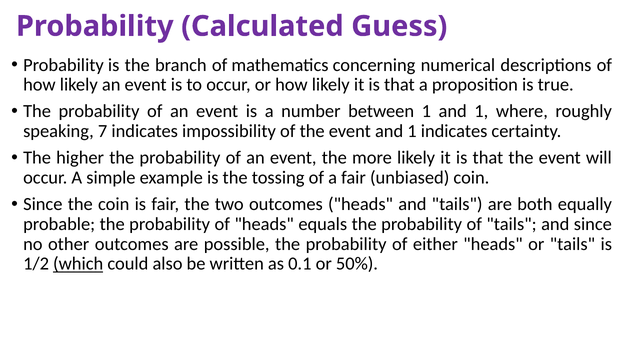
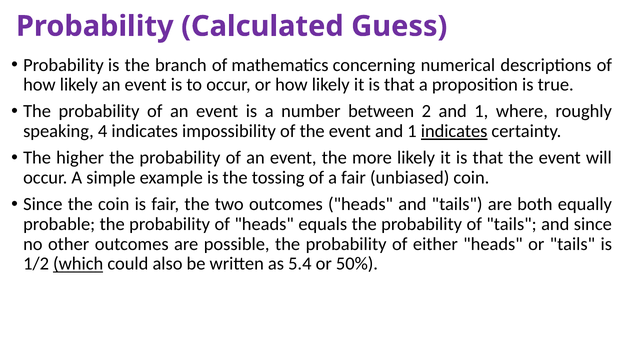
between 1: 1 -> 2
7: 7 -> 4
indicates at (454, 131) underline: none -> present
0.1: 0.1 -> 5.4
